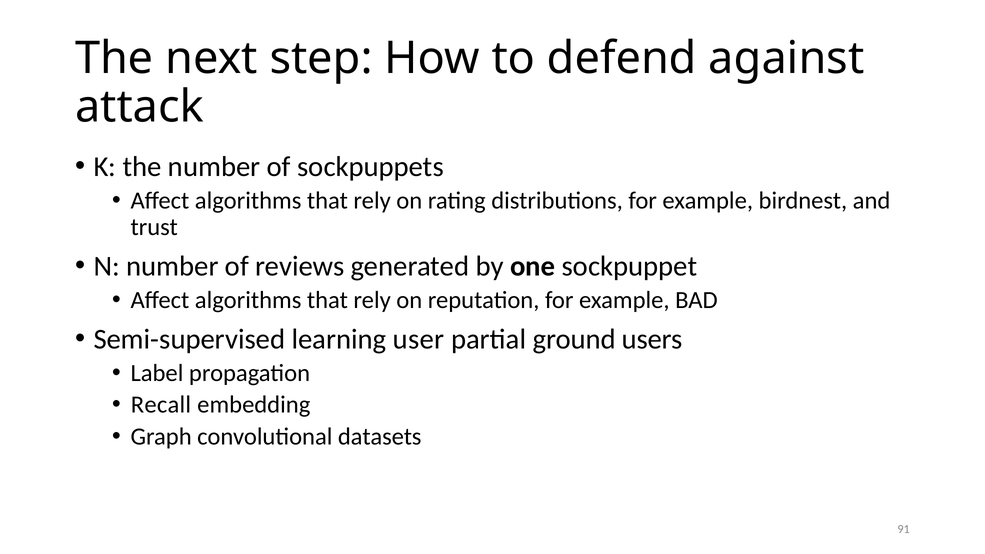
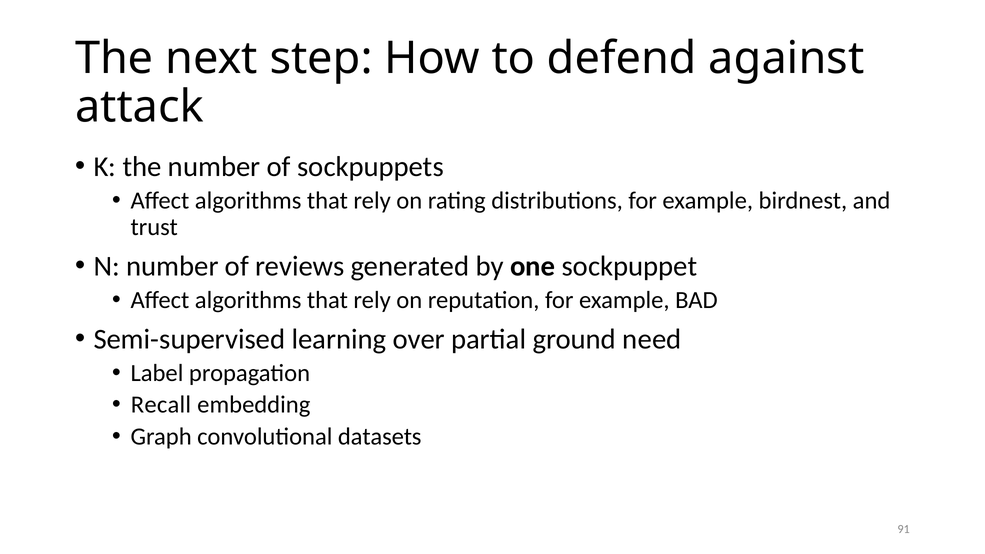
user: user -> over
users: users -> need
